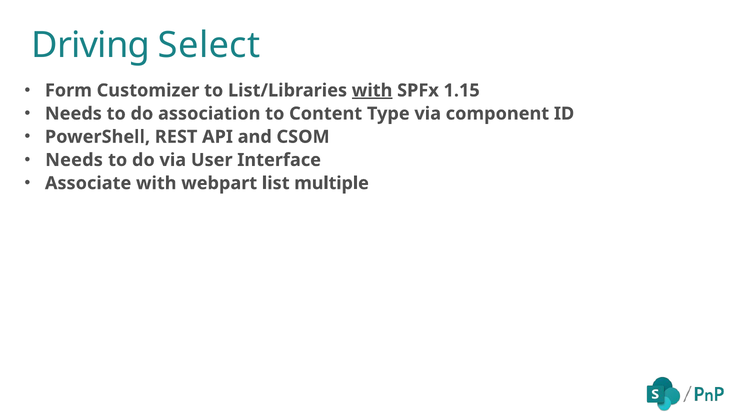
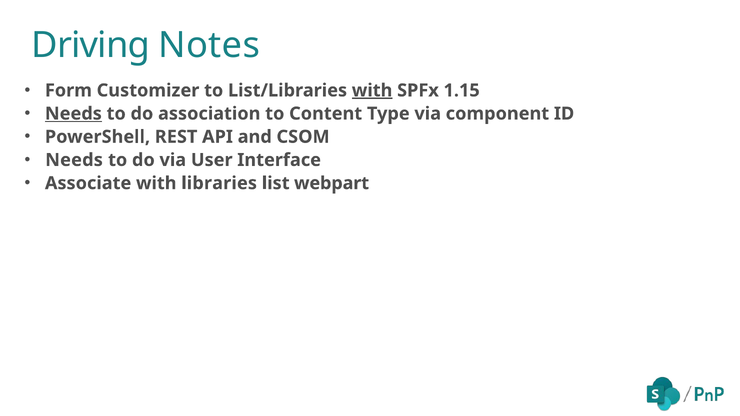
Select: Select -> Notes
Needs at (73, 114) underline: none -> present
webpart: webpart -> libraries
multiple: multiple -> webpart
